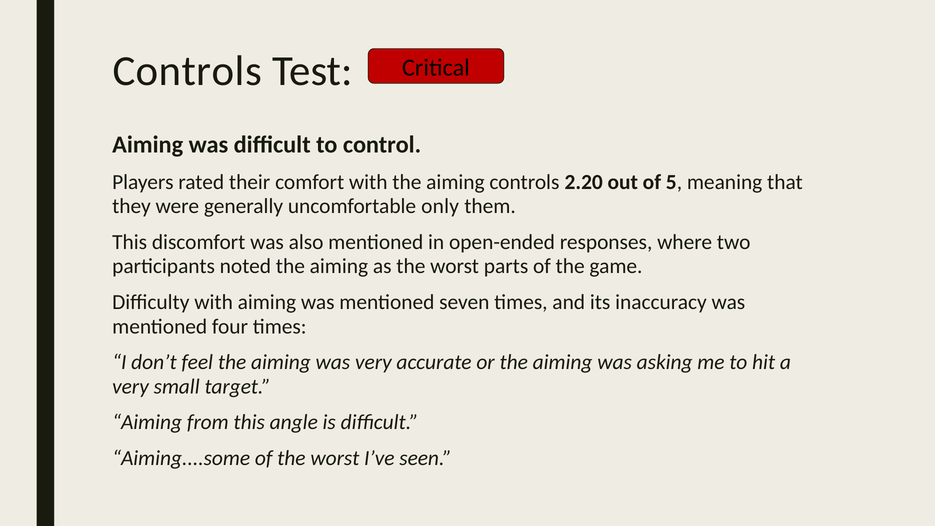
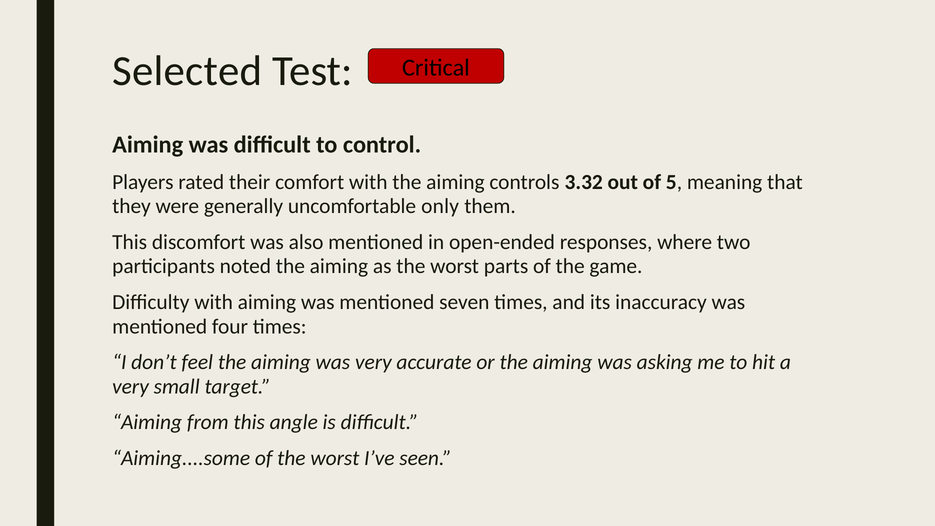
Controls at (187, 71): Controls -> Selected
2.20: 2.20 -> 3.32
